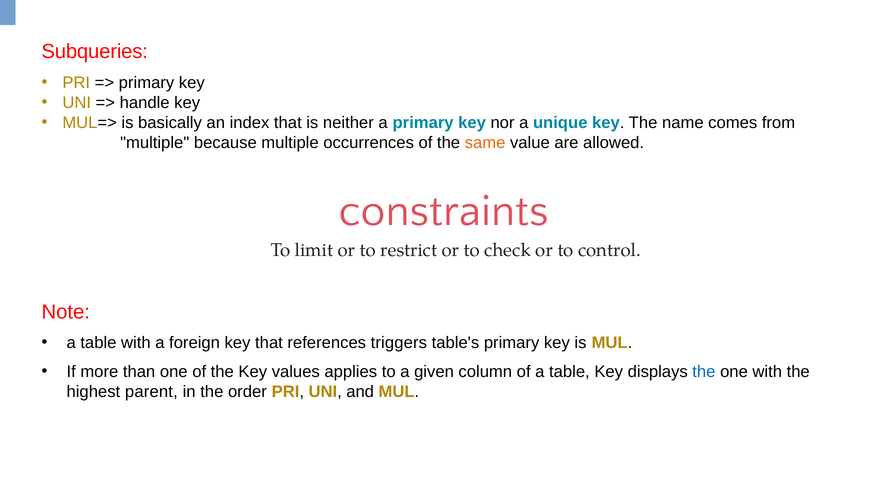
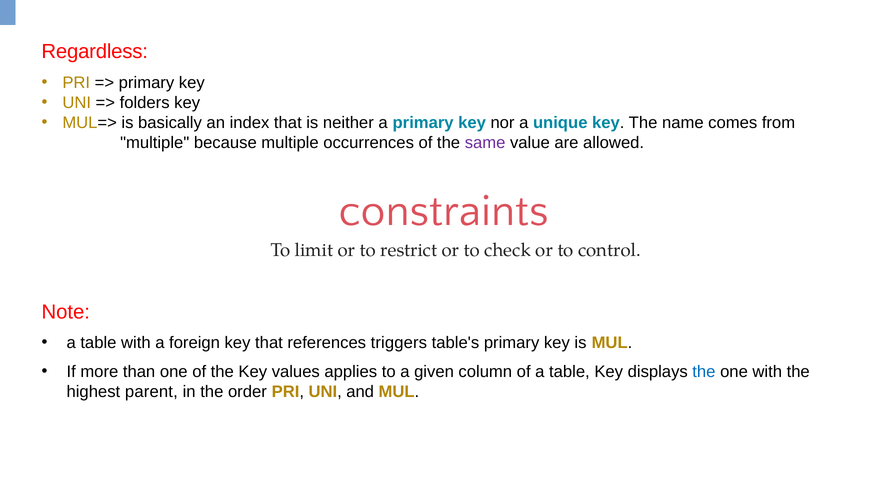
Subqueries: Subqueries -> Regardless
handle: handle -> folders
same colour: orange -> purple
